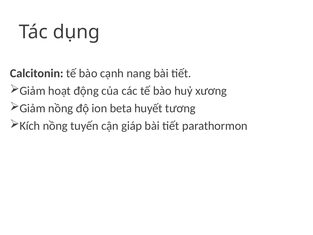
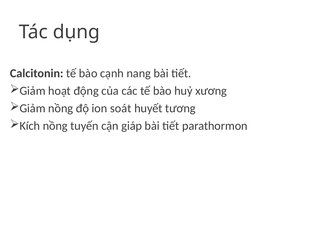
beta: beta -> soát
